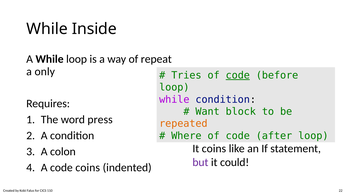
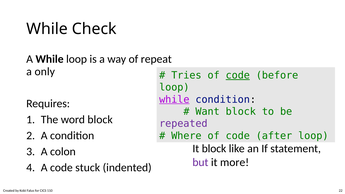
Inside: Inside -> Check
while at (174, 99) underline: none -> present
word press: press -> block
repeated colour: orange -> purple
It coins: coins -> block
could: could -> more
code coins: coins -> stuck
